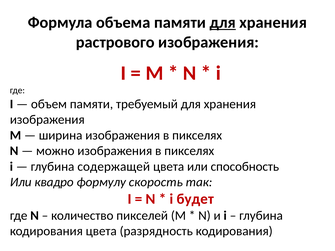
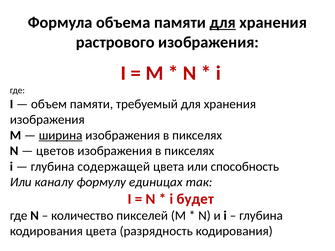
ширина underline: none -> present
можно: можно -> цветов
квадро: квадро -> каналу
скорость: скорость -> единицах
